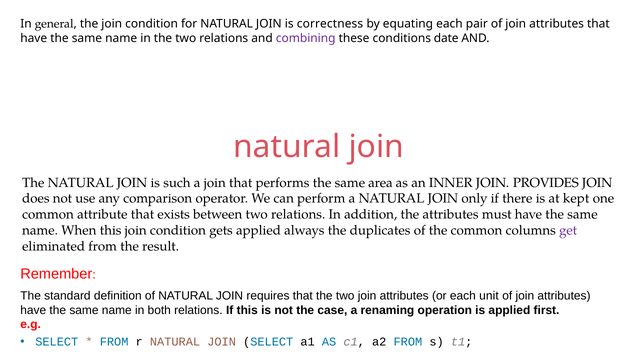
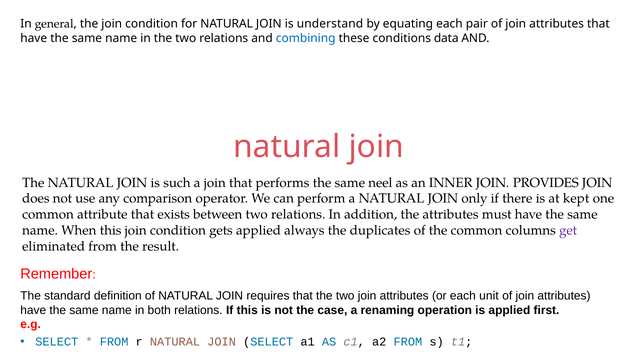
correctness: correctness -> understand
combining colour: purple -> blue
date: date -> data
area: area -> neel
